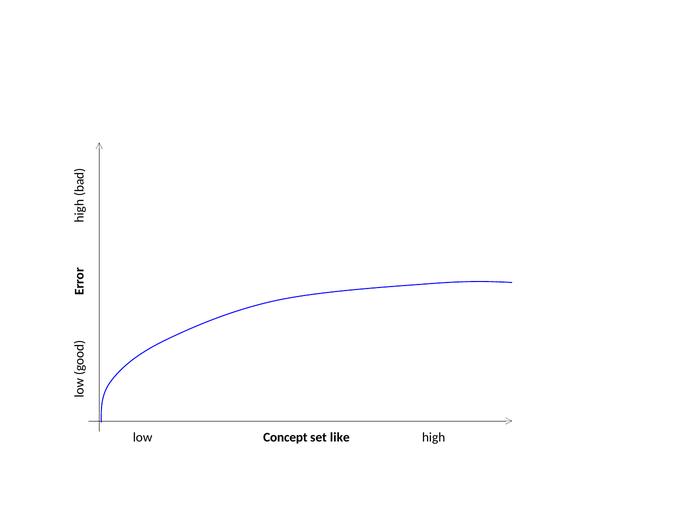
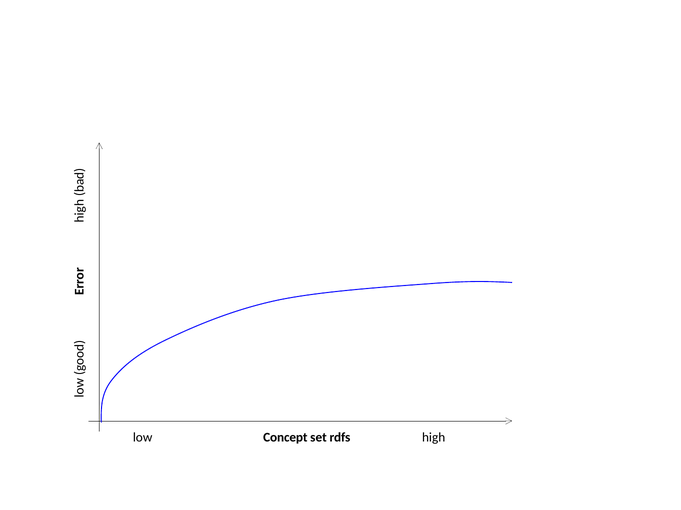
like: like -> rdfs
